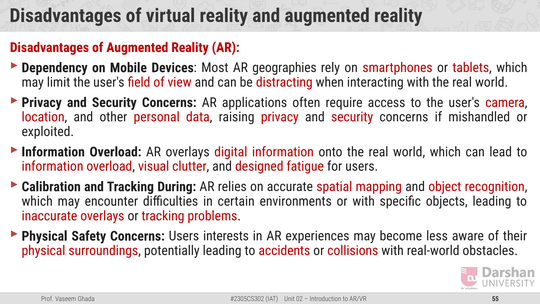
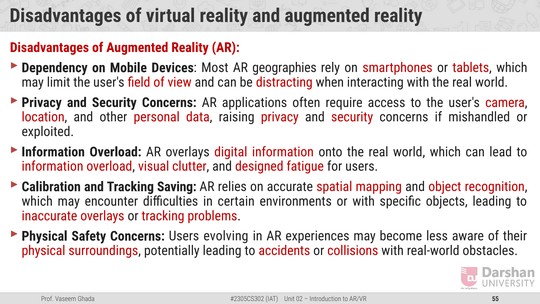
During: During -> Saving
interests: interests -> evolving
